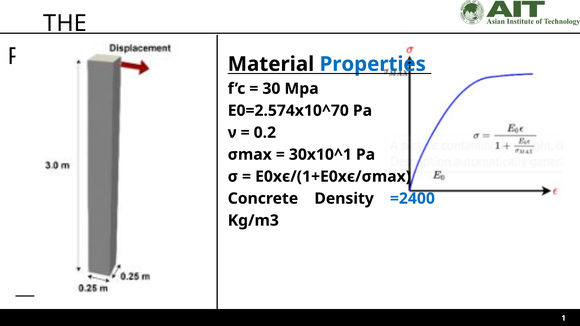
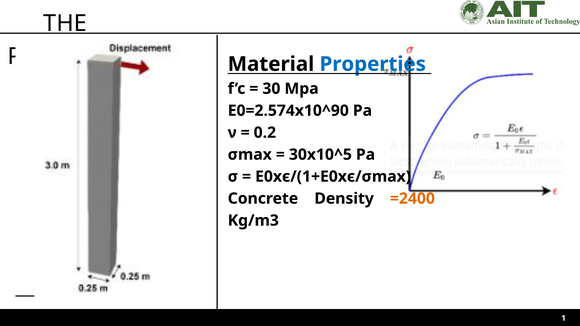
E0=2.574x10^70: E0=2.574x10^70 -> E0=2.574x10^90
30x10^1: 30x10^1 -> 30x10^5
=2400 colour: blue -> orange
